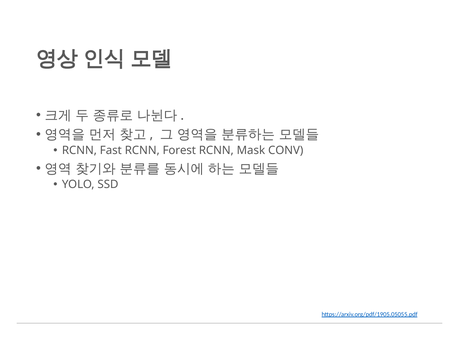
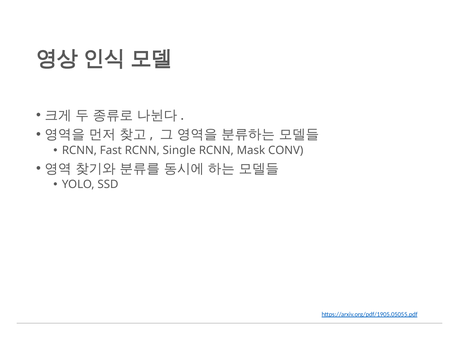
Forest: Forest -> Single
